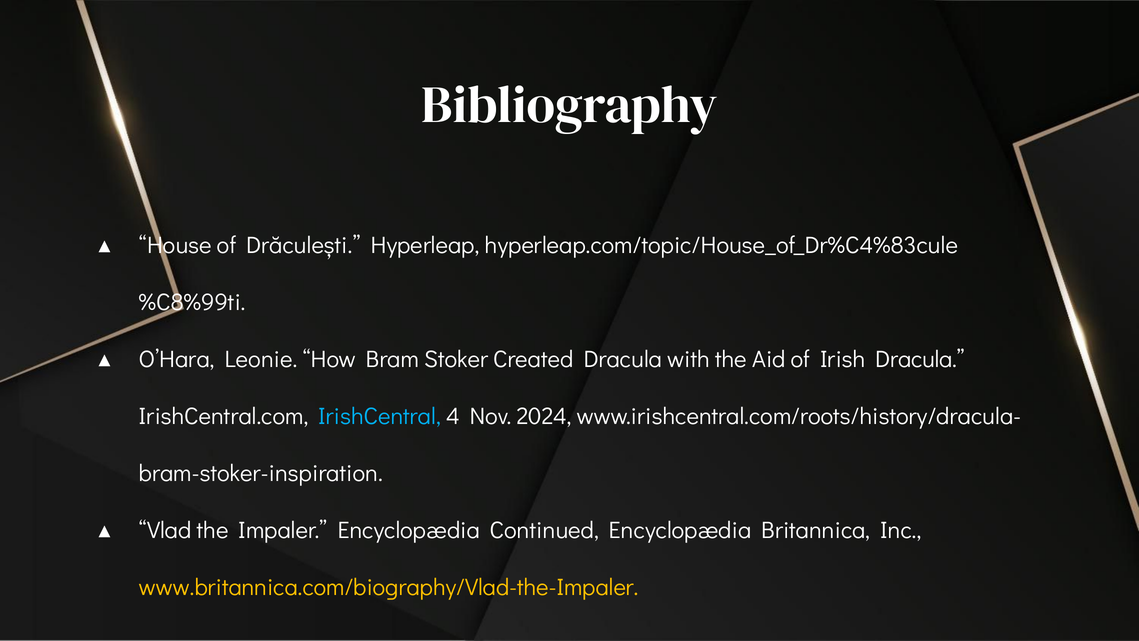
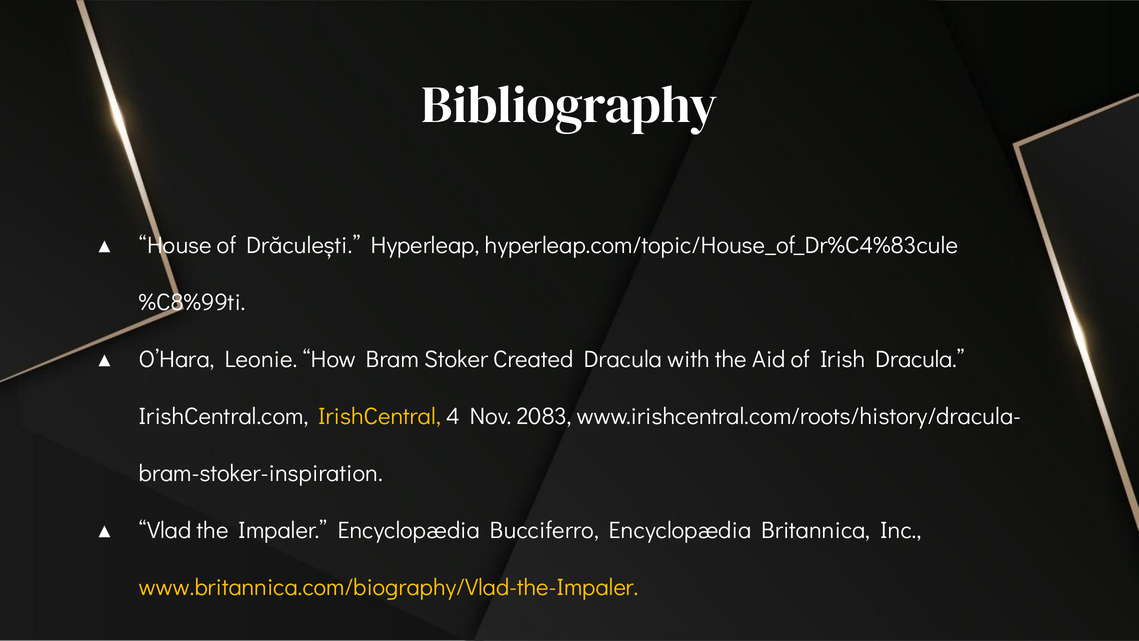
IrishCentral colour: light blue -> yellow
2024: 2024 -> 2083
Continued: Continued -> Bucciferro
